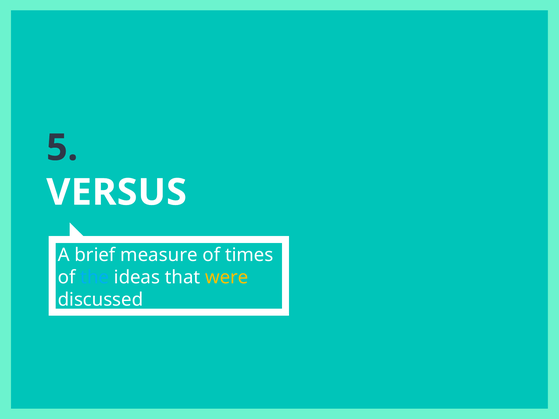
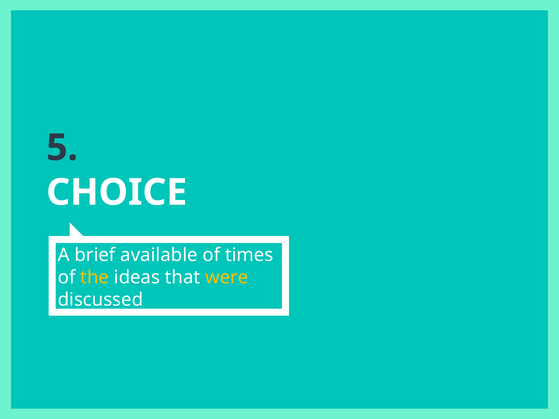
VERSUS: VERSUS -> CHOICE
measure: measure -> available
the colour: light blue -> yellow
